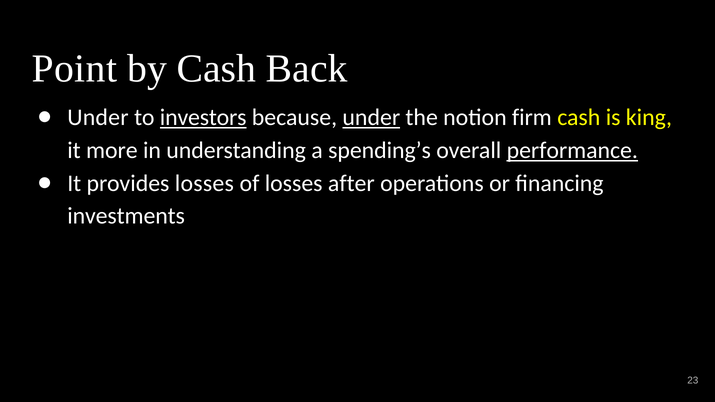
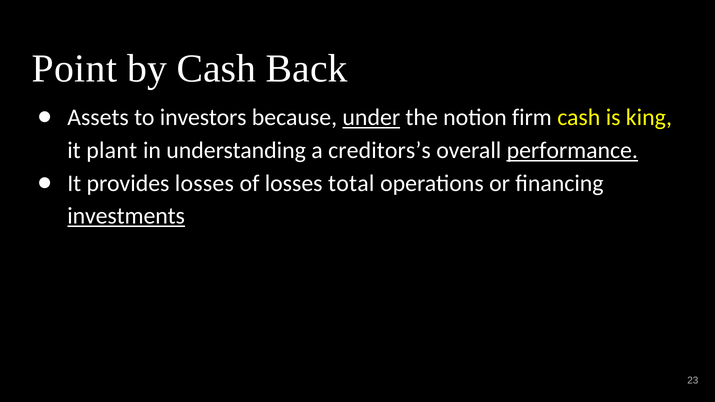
Under at (98, 118): Under -> Assets
investors underline: present -> none
more: more -> plant
spending’s: spending’s -> creditors’s
after: after -> total
investments underline: none -> present
